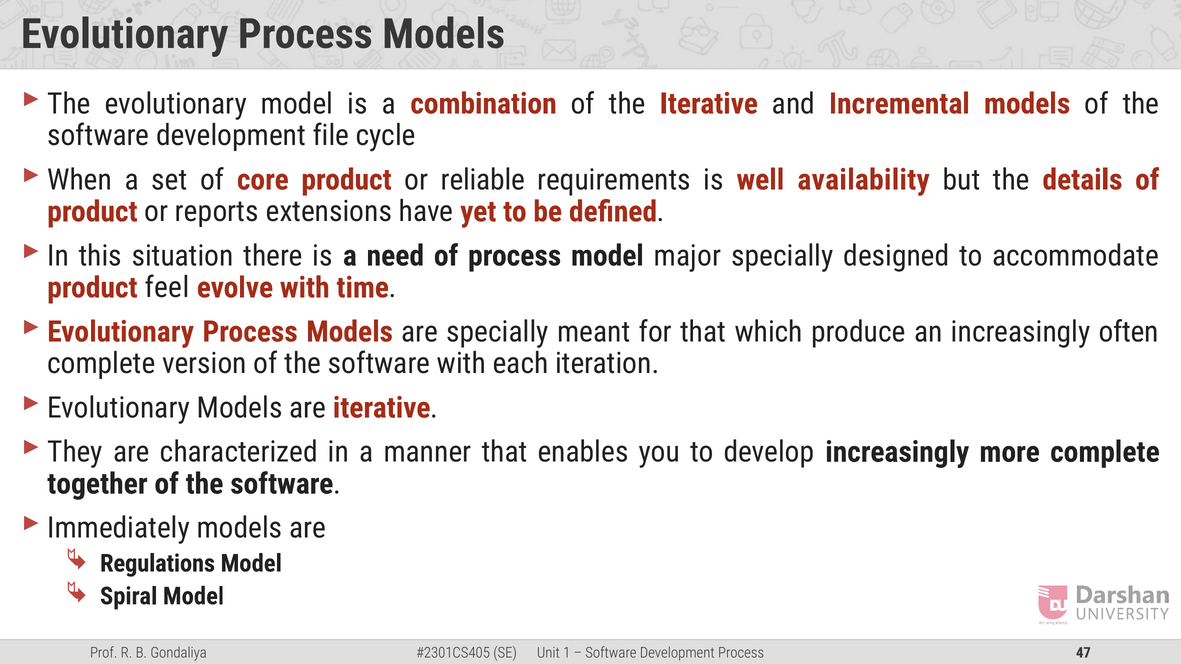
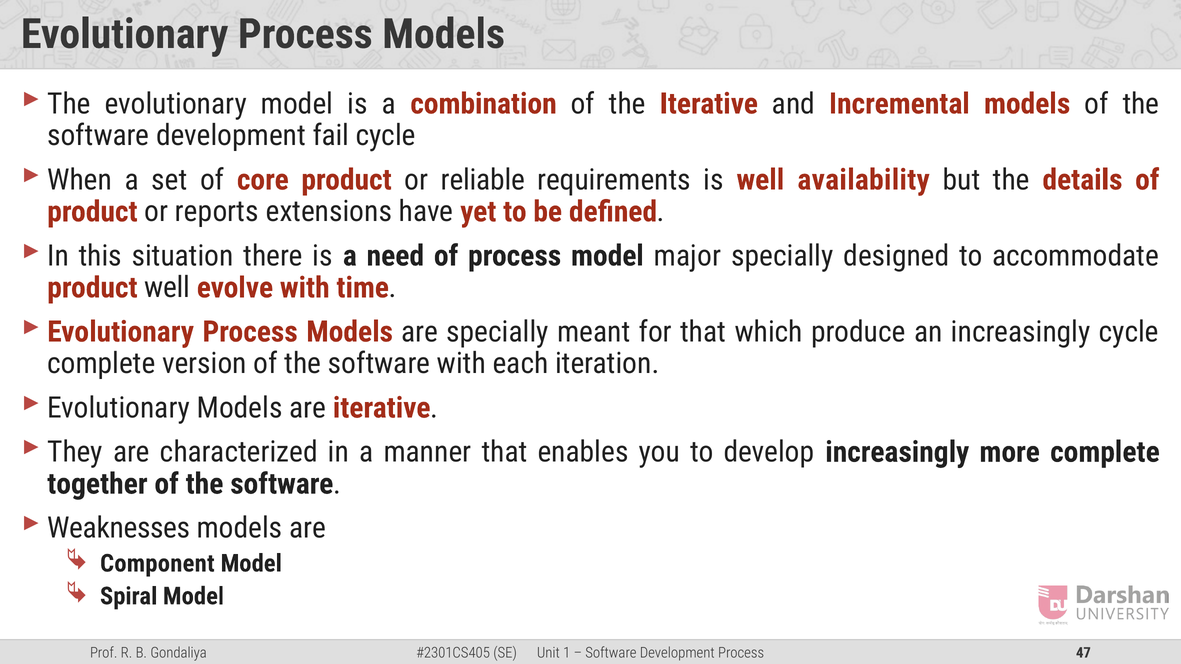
file: file -> fail
product feel: feel -> well
increasingly often: often -> cycle
Immediately: Immediately -> Weaknesses
Regulations: Regulations -> Component
